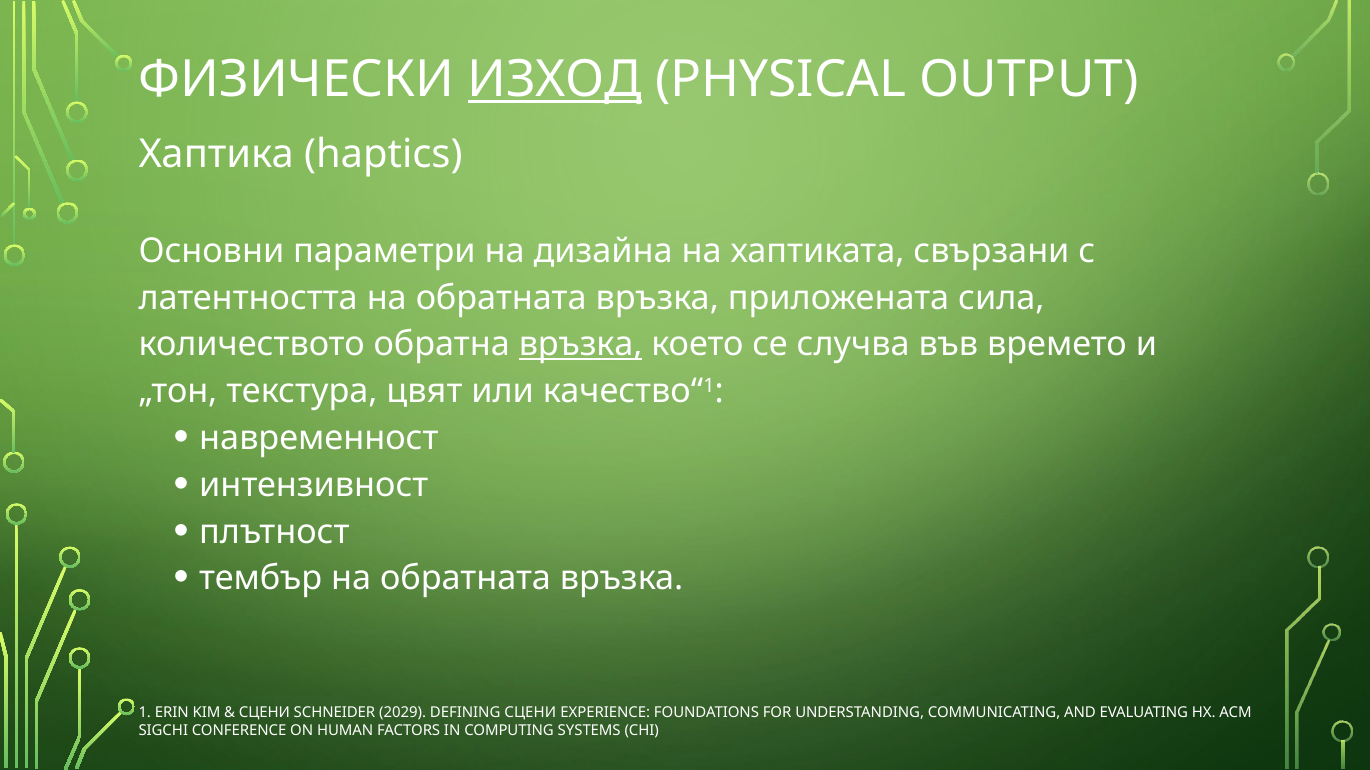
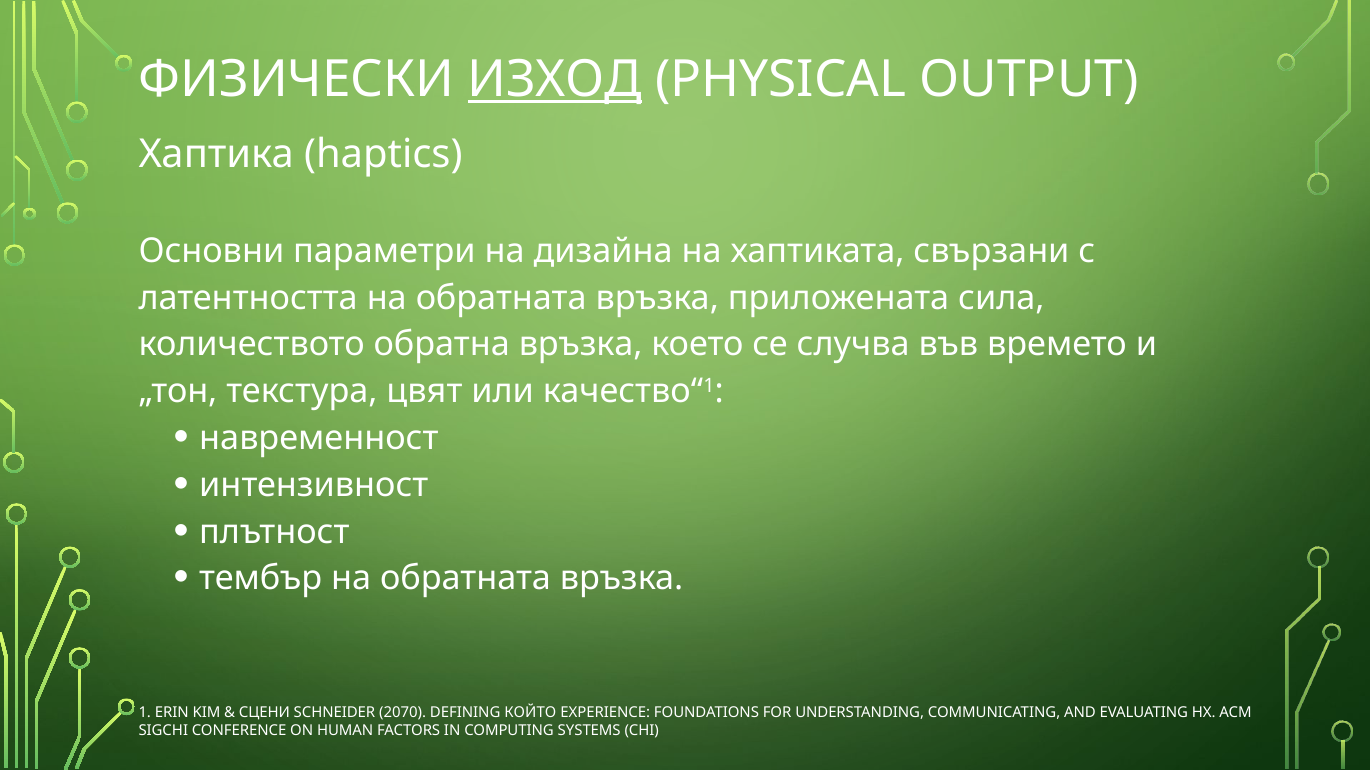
връзка at (581, 345) underline: present -> none
2029: 2029 -> 2070
DEFINING СЦЕНИ: СЦЕНИ -> КОЙТО
